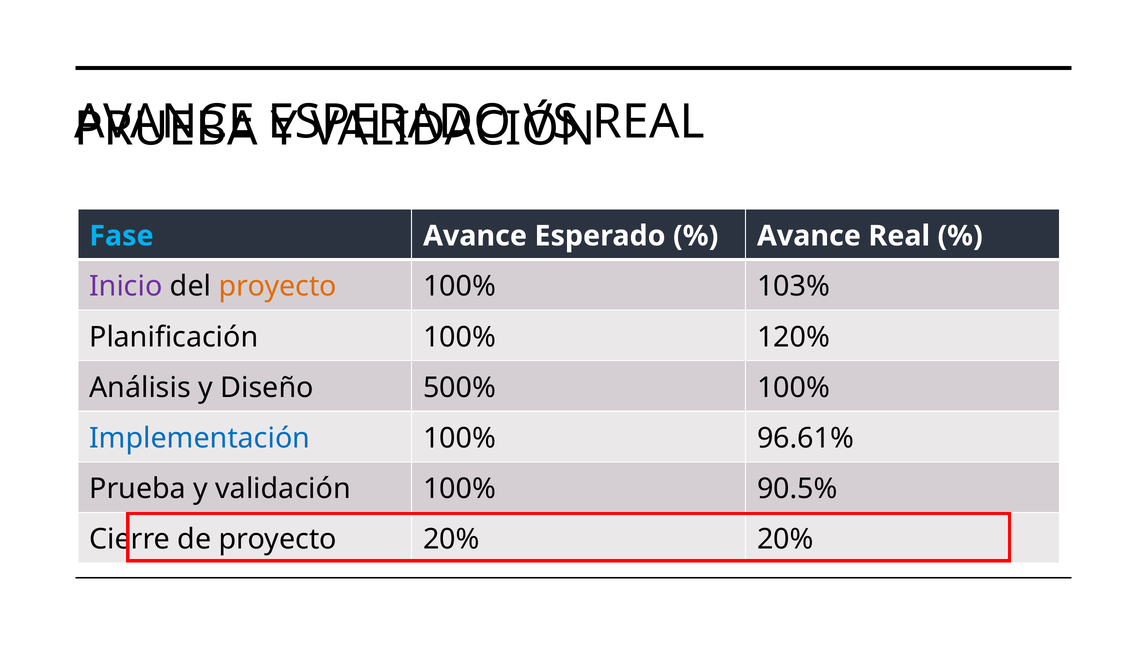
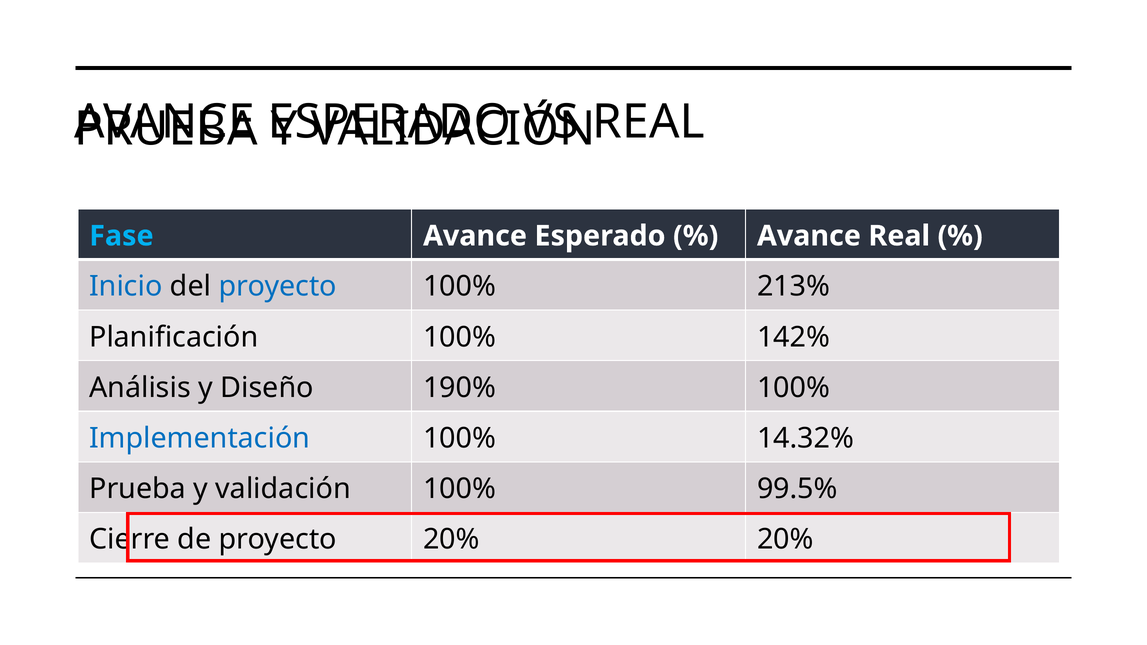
Inicio colour: purple -> blue
proyecto at (278, 287) colour: orange -> blue
103%: 103% -> 213%
120%: 120% -> 142%
500%: 500% -> 190%
96.61%: 96.61% -> 14.32%
90.5%: 90.5% -> 99.5%
